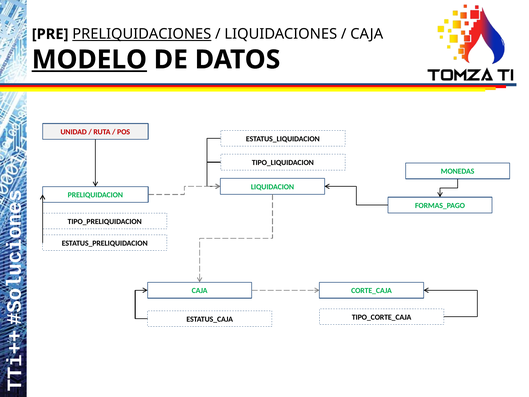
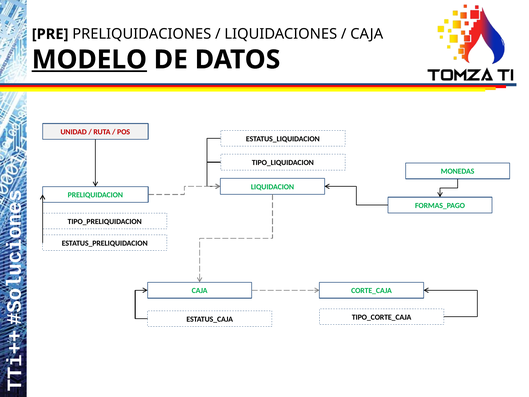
PRELIQUIDACIONES underline: present -> none
